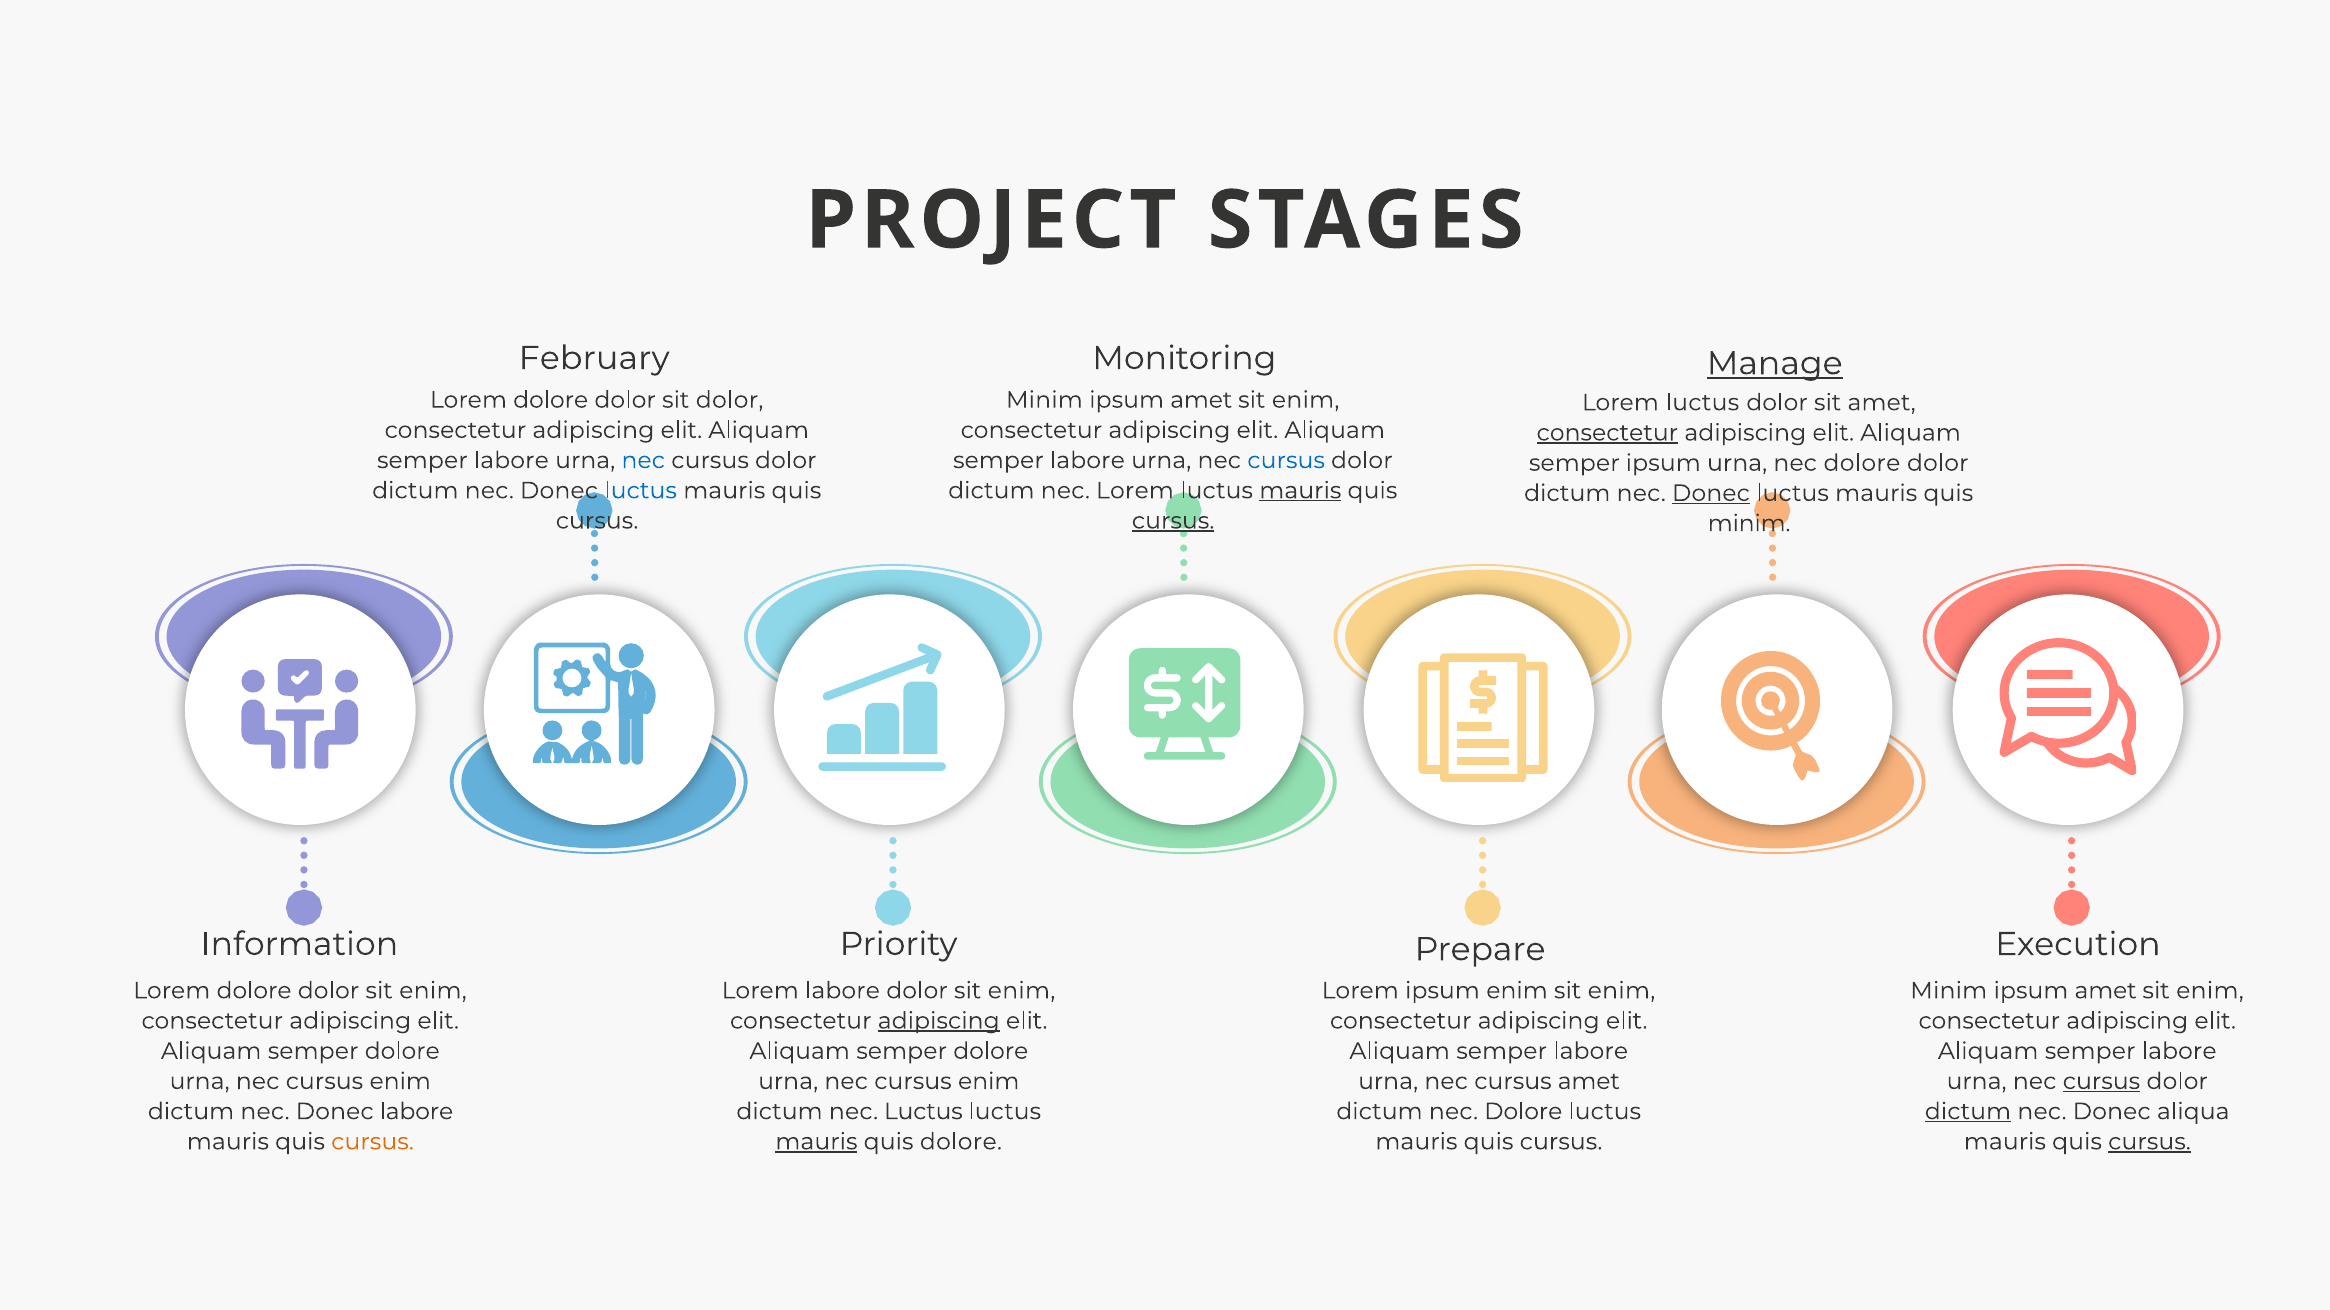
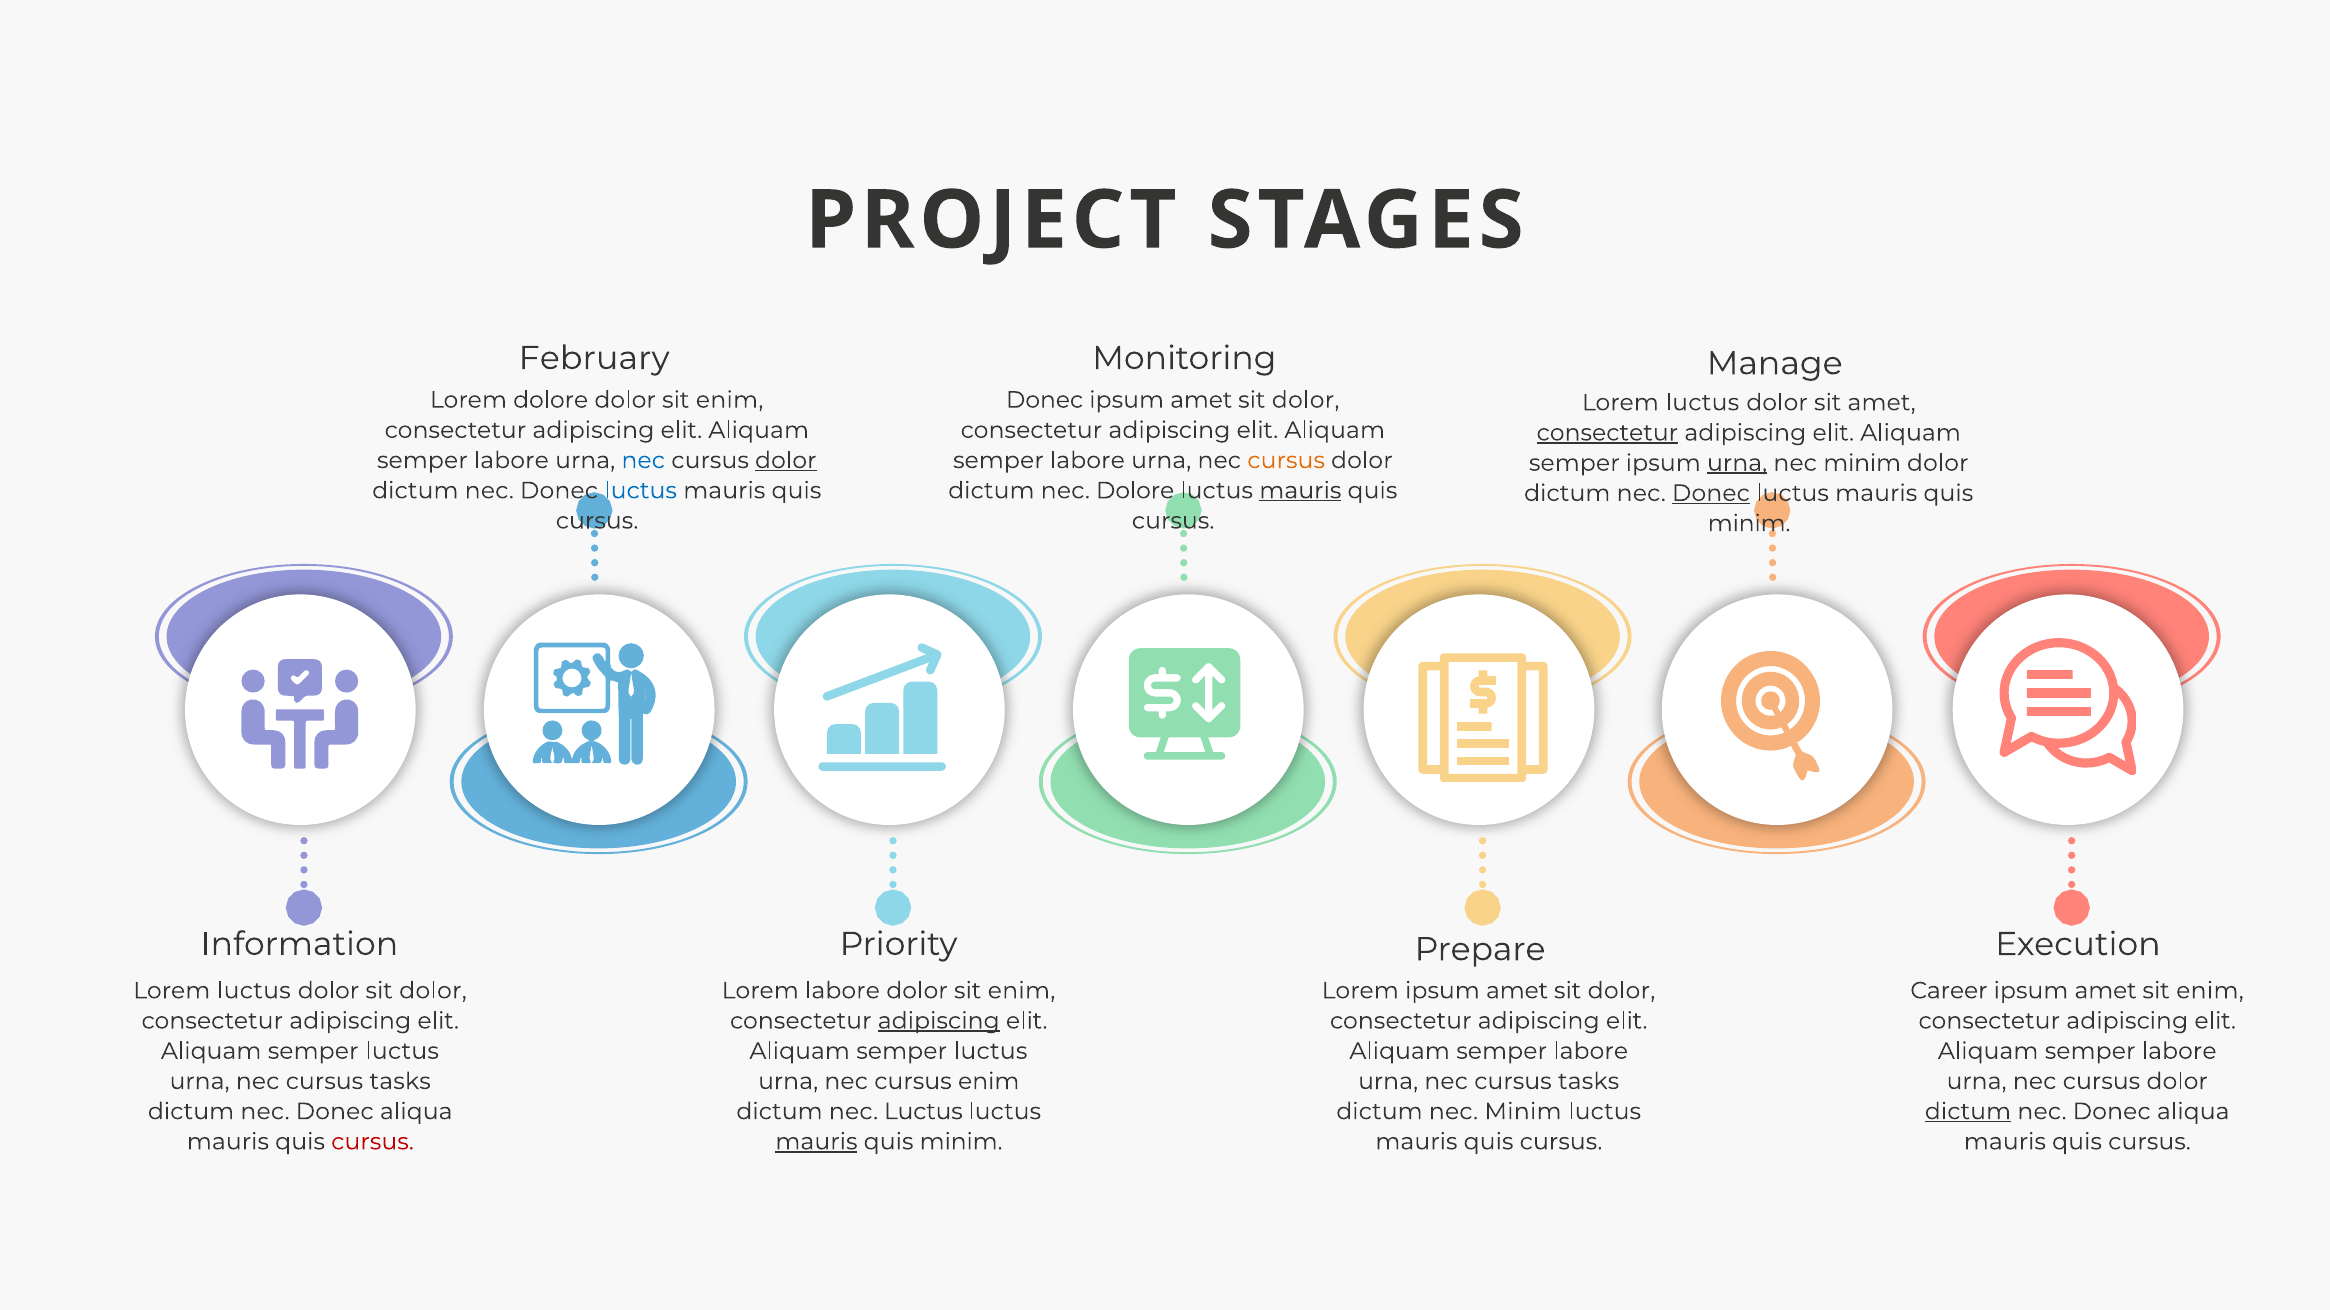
Manage underline: present -> none
dolor at (730, 400): dolor -> enim
Minim at (1044, 400): Minim -> Donec
enim at (1306, 400): enim -> dolor
dolor at (786, 461) underline: none -> present
cursus at (1286, 461) colour: blue -> orange
urna at (1737, 463) underline: none -> present
dolore at (1862, 463): dolore -> minim
nec Lorem: Lorem -> Dolore
cursus at (1173, 521) underline: present -> none
dolore at (254, 991): dolore -> luctus
enim at (433, 991): enim -> dolor
Lorem ipsum enim: enim -> amet
enim at (1621, 991): enim -> dolor
Minim at (1949, 991): Minim -> Career
dolore at (402, 1052): dolore -> luctus
dolore at (991, 1052): dolore -> luctus
enim at (400, 1082): enim -> tasks
amet at (1589, 1082): amet -> tasks
cursus at (2101, 1082) underline: present -> none
labore at (416, 1112): labore -> aliqua
dictum nec Dolore: Dolore -> Minim
cursus at (372, 1142) colour: orange -> red
dolore at (961, 1142): dolore -> minim
cursus at (2149, 1142) underline: present -> none
